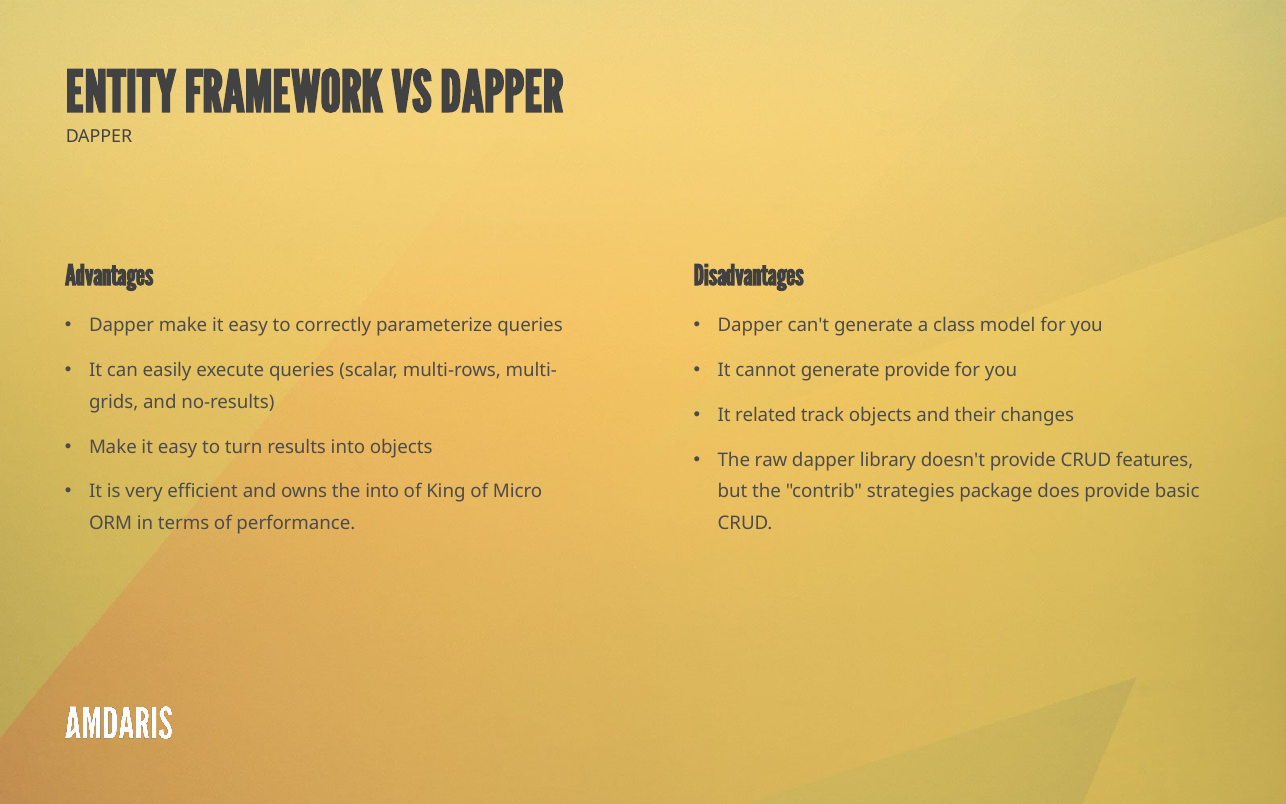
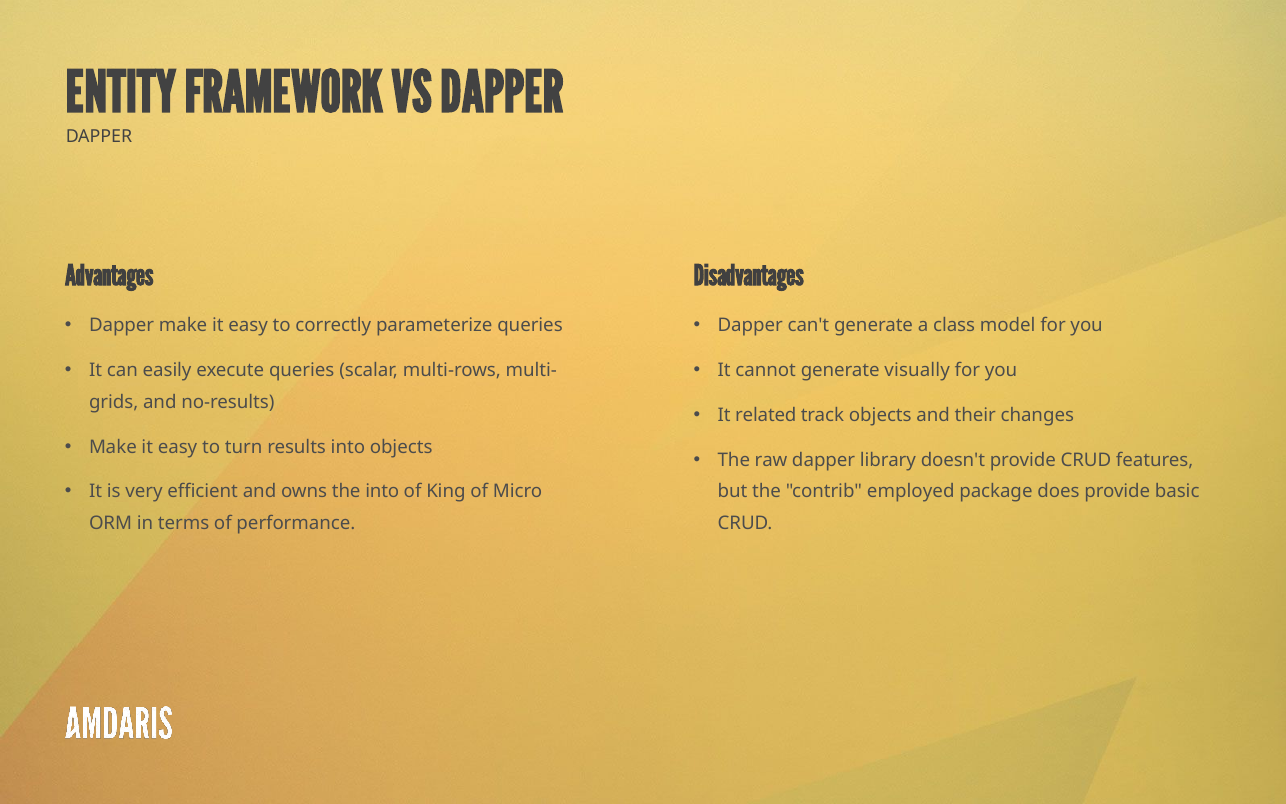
generate provide: provide -> visually
strategies: strategies -> employed
